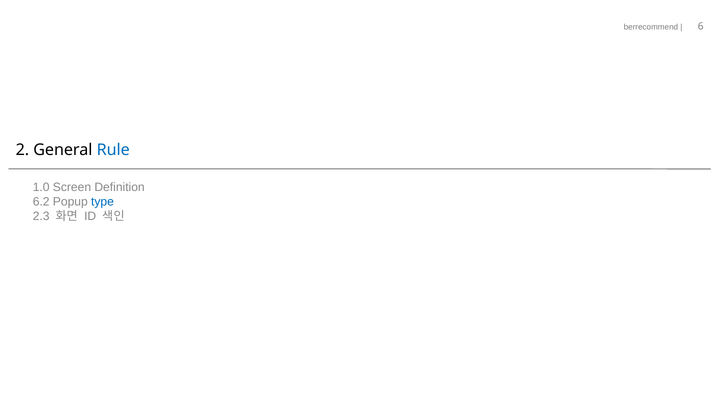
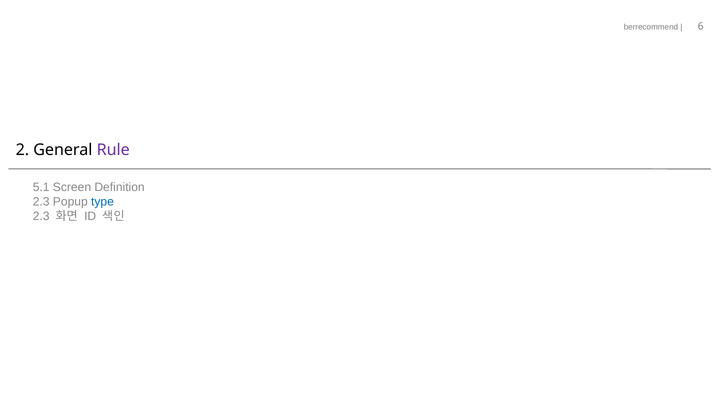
Rule colour: blue -> purple
1.0: 1.0 -> 5.1
6.2 at (41, 202): 6.2 -> 2.3
